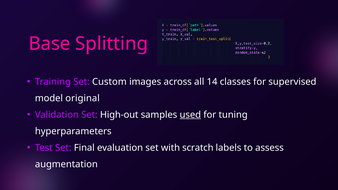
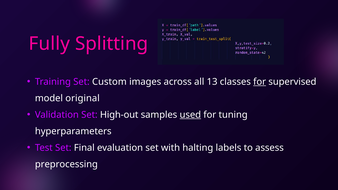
Base: Base -> Fully
14: 14 -> 13
for at (260, 82) underline: none -> present
scratch: scratch -> halting
augmentation: augmentation -> preprocessing
